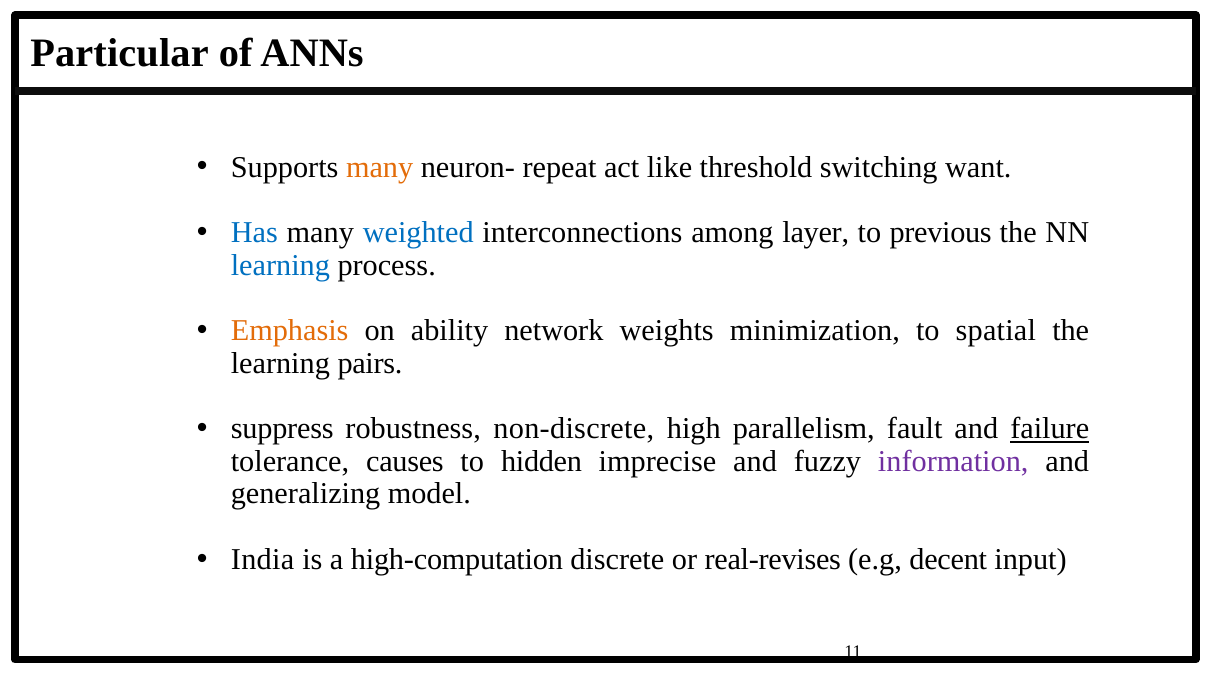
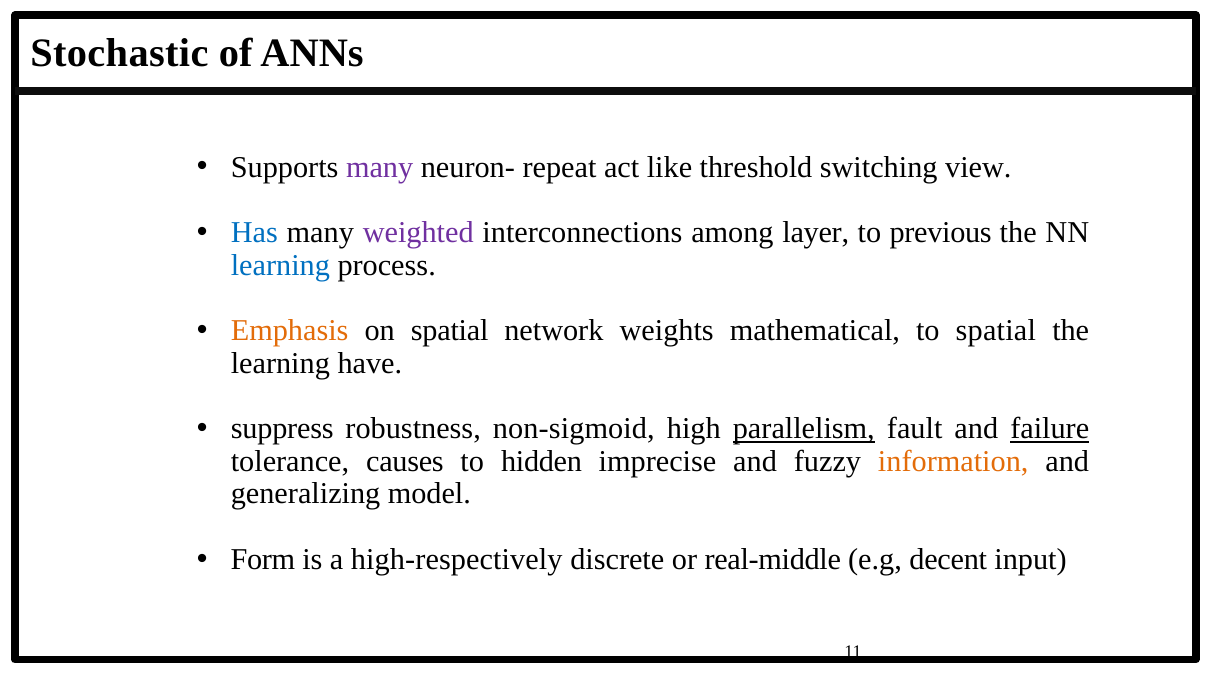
Particular: Particular -> Stochastic
many at (380, 167) colour: orange -> purple
want: want -> view
weighted colour: blue -> purple
on ability: ability -> spatial
minimization: minimization -> mathematical
pairs: pairs -> have
non-discrete: non-discrete -> non-sigmoid
parallelism underline: none -> present
information colour: purple -> orange
India: India -> Form
high-computation: high-computation -> high-respectively
real-revises: real-revises -> real-middle
